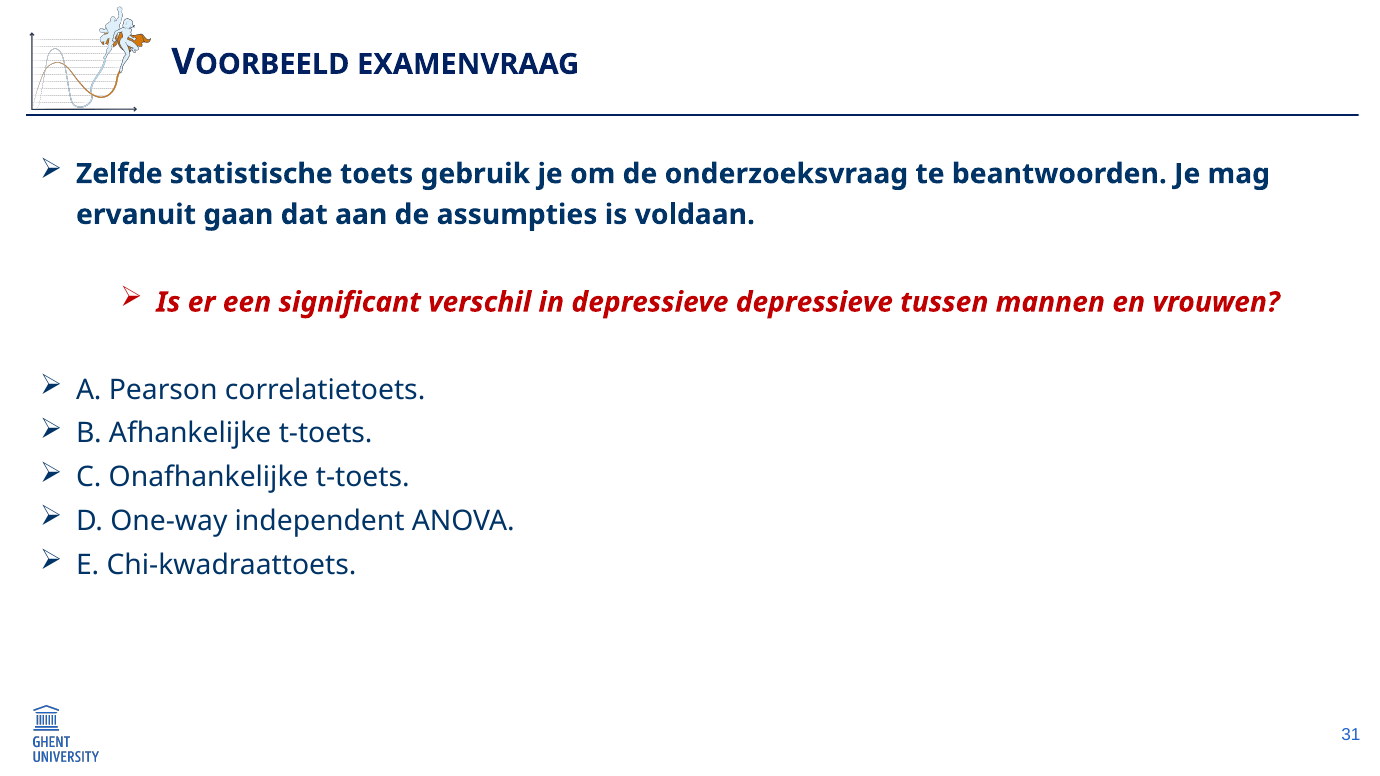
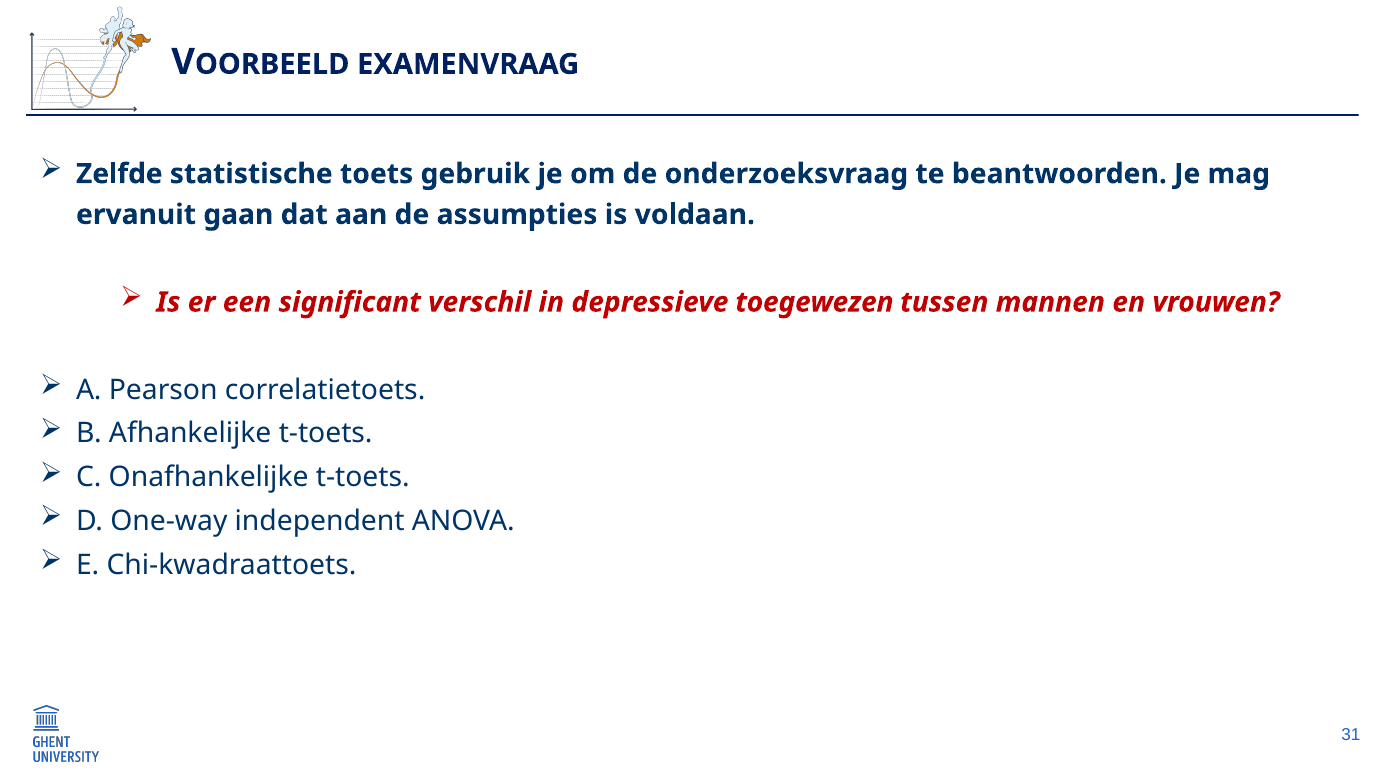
depressieve depressieve: depressieve -> toegewezen
